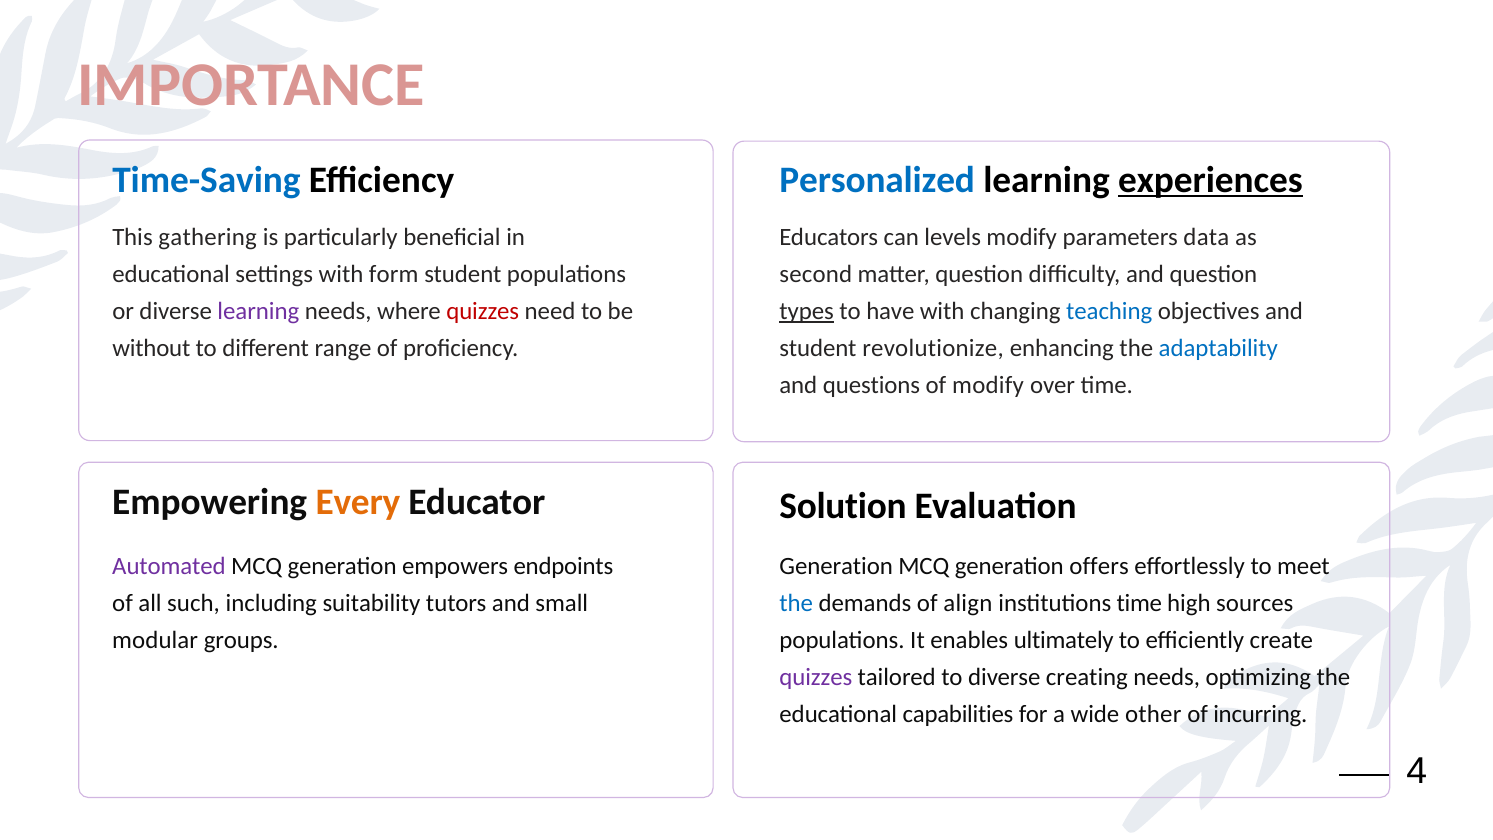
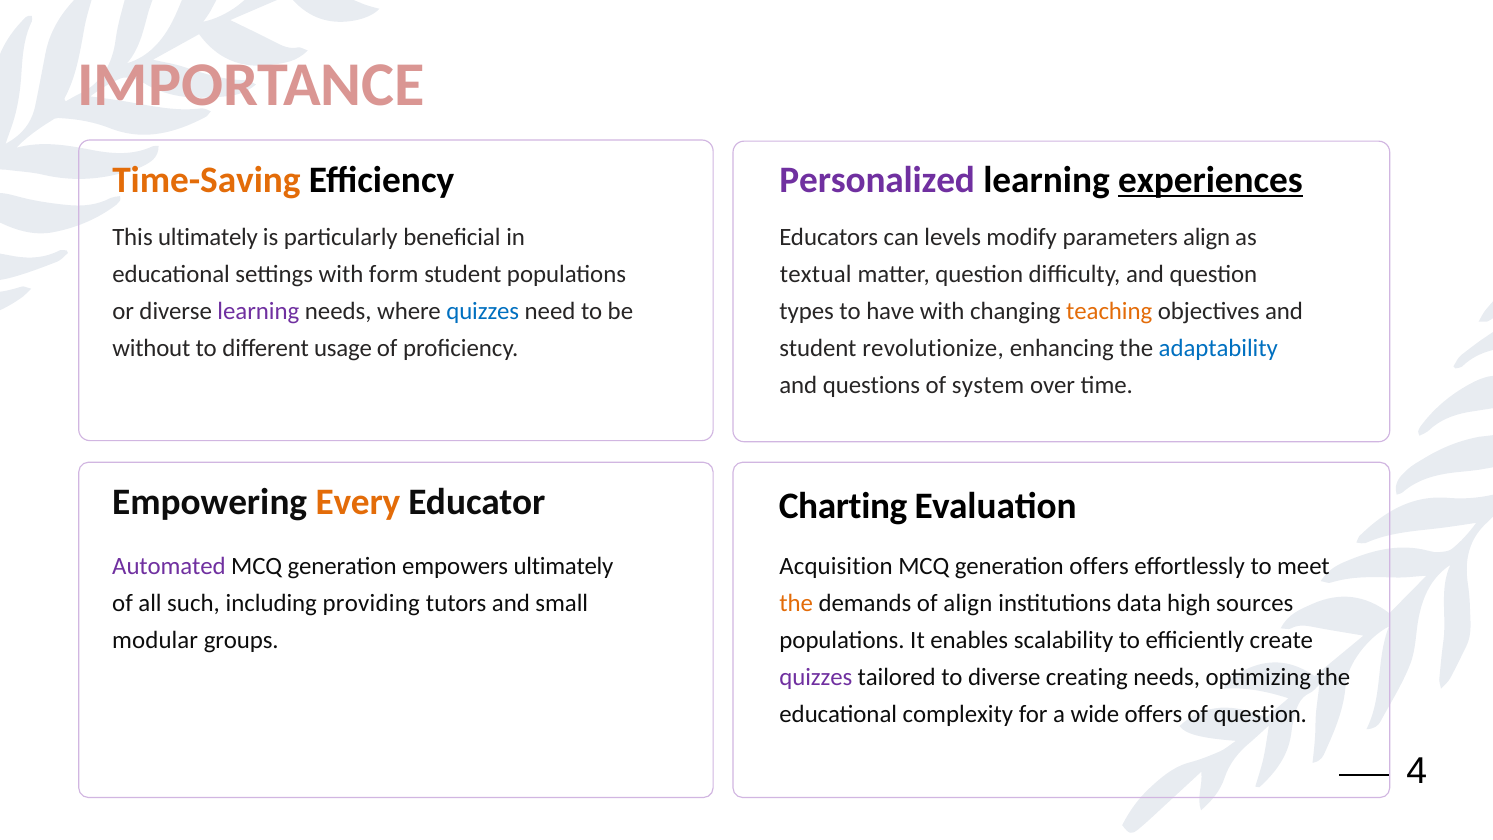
Time-Saving colour: blue -> orange
Personalized colour: blue -> purple
This gathering: gathering -> ultimately
parameters data: data -> align
second: second -> textual
quizzes at (483, 311) colour: red -> blue
types underline: present -> none
teaching colour: blue -> orange
range: range -> usage
of modify: modify -> system
Solution: Solution -> Charting
empowers endpoints: endpoints -> ultimately
Generation at (836, 566): Generation -> Acquisition
suitability: suitability -> providing
the at (796, 603) colour: blue -> orange
institutions time: time -> data
ultimately: ultimately -> scalability
capabilities: capabilities -> complexity
wide other: other -> offers
of incurring: incurring -> question
